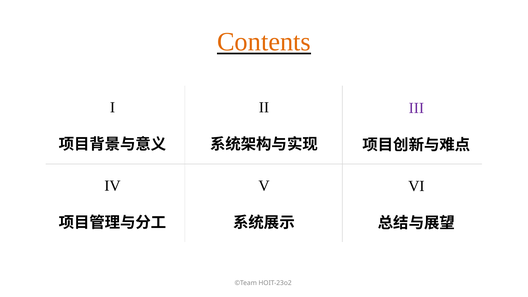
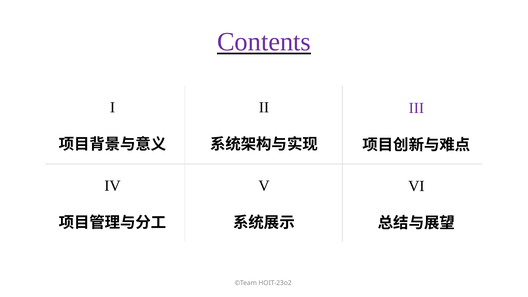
Contents colour: orange -> purple
